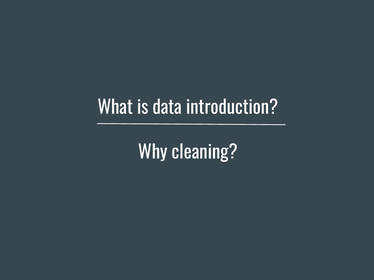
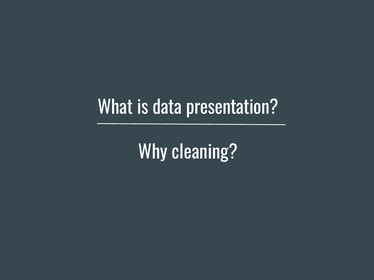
introduction: introduction -> presentation
